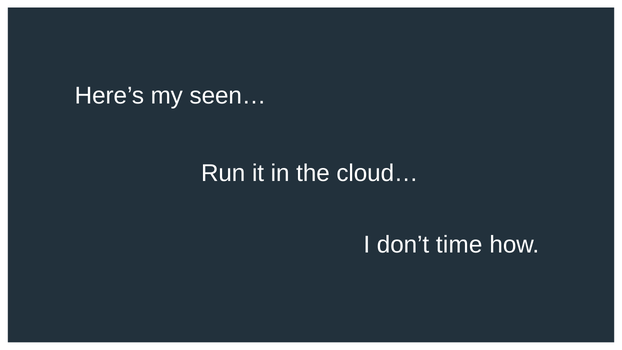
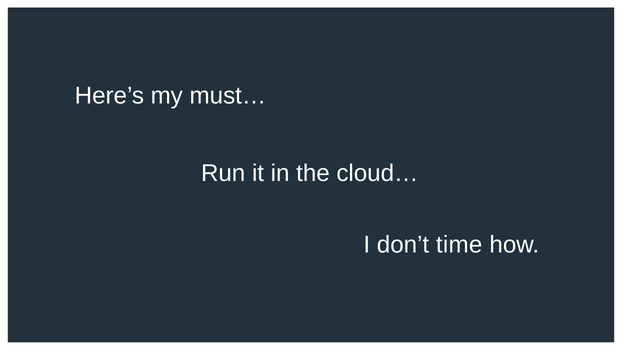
seen…: seen… -> must…
